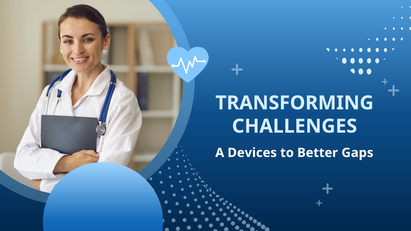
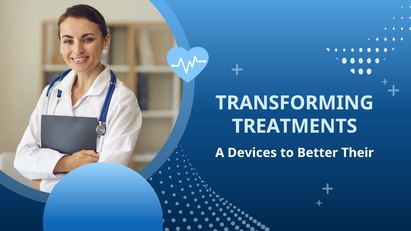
CHALLENGES: CHALLENGES -> TREATMENTS
Gaps: Gaps -> Their
